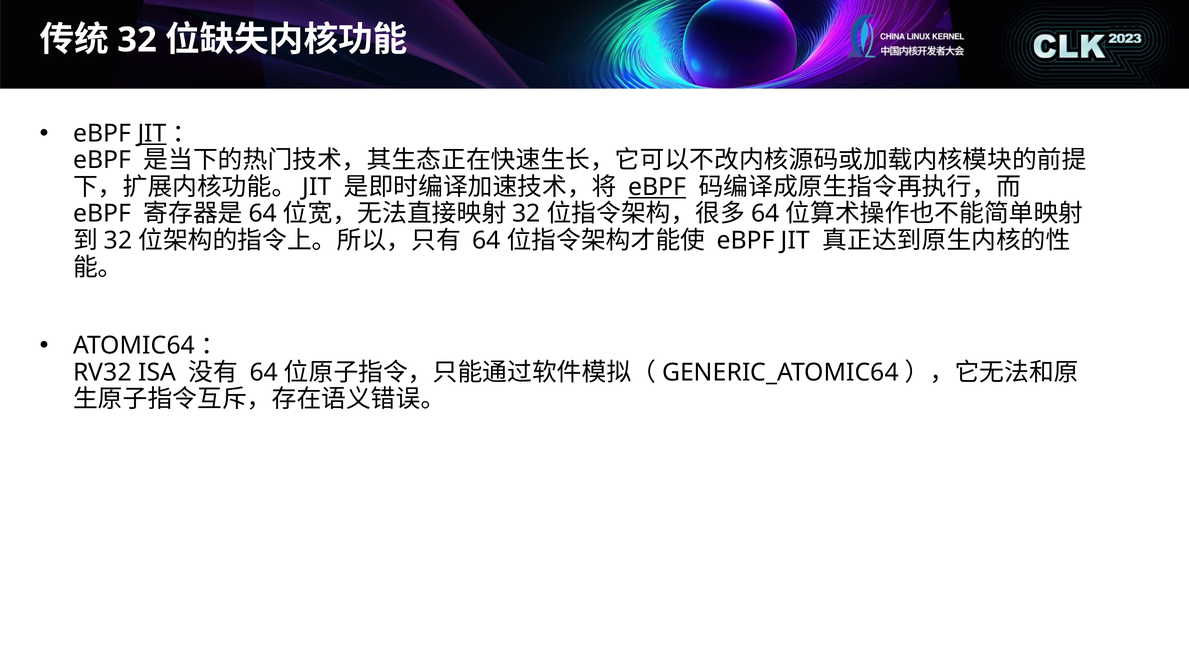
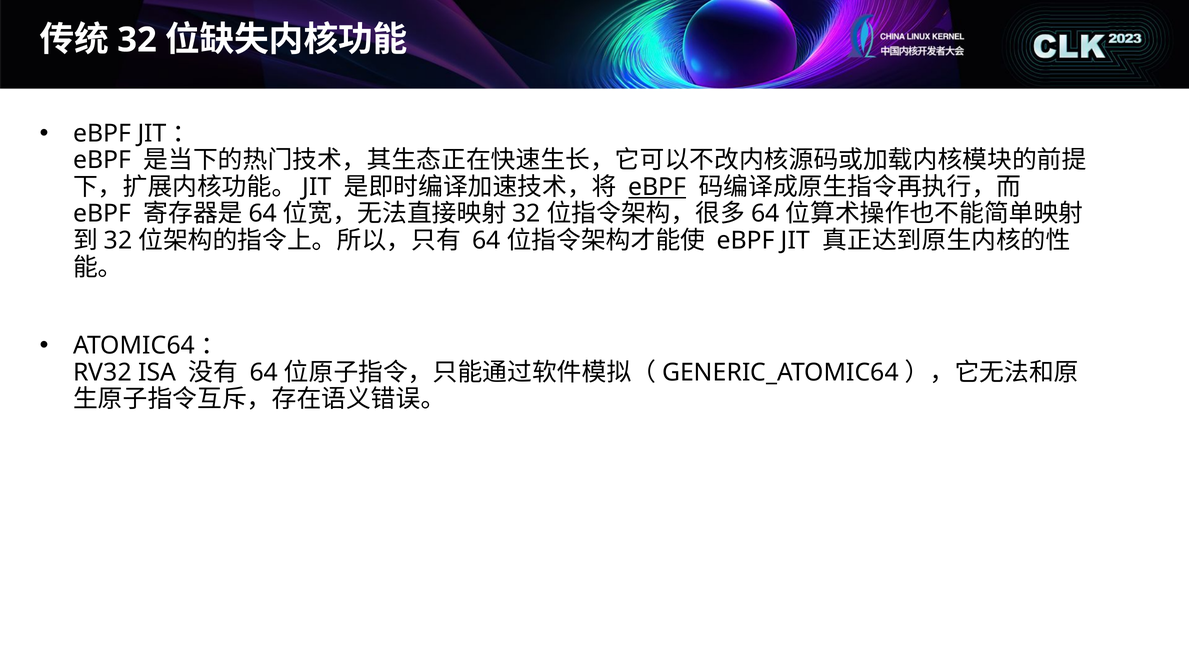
JIT at (152, 133) underline: present -> none
